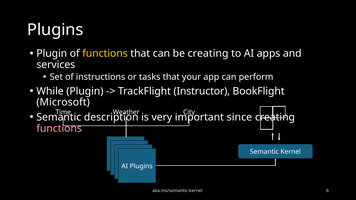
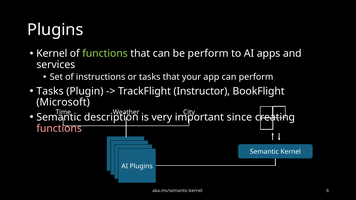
Plugin at (52, 54): Plugin -> Kernel
functions at (105, 54) colour: yellow -> light green
be creating: creating -> perform
While at (50, 91): While -> Tasks
